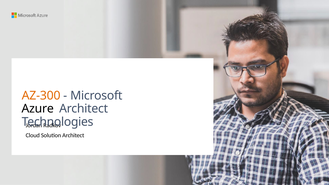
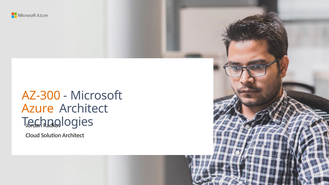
Azure colour: black -> orange
